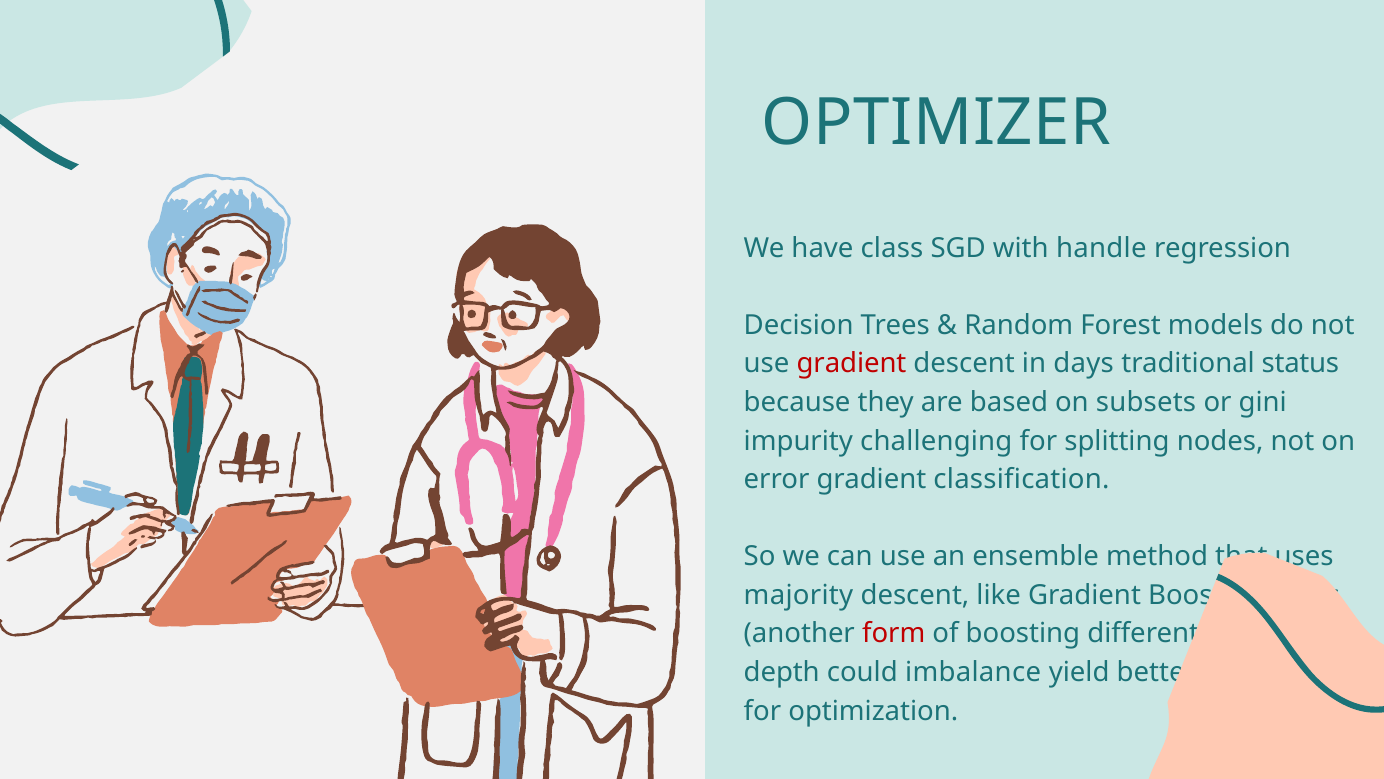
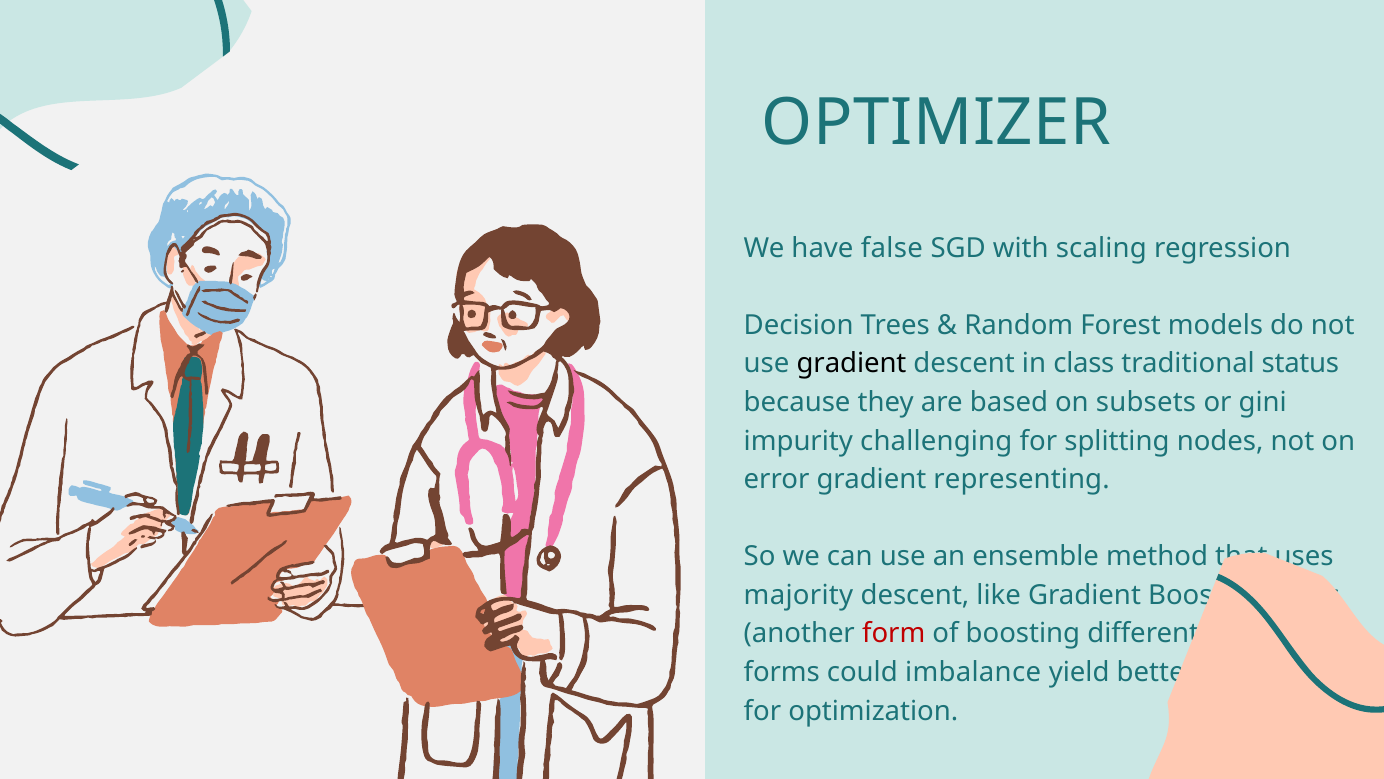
class: class -> false
handle: handle -> scaling
gradient at (852, 364) colour: red -> black
days: days -> class
classification: classification -> representing
depth: depth -> forms
